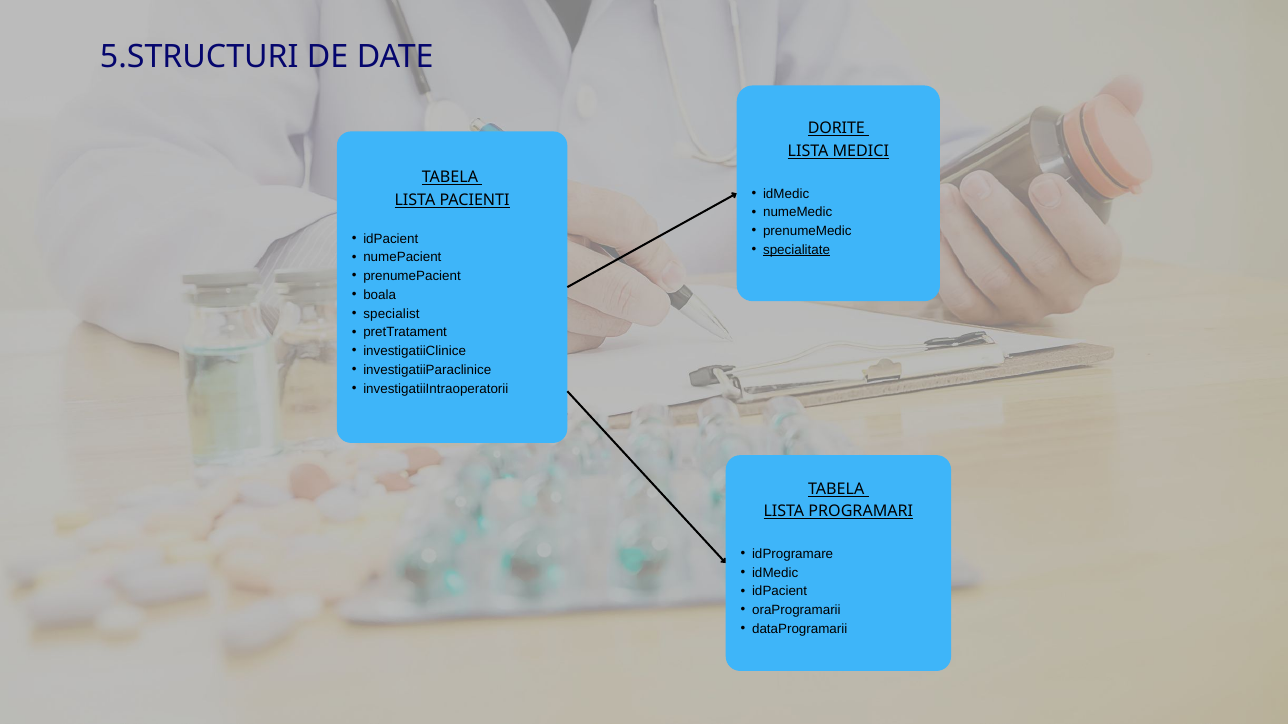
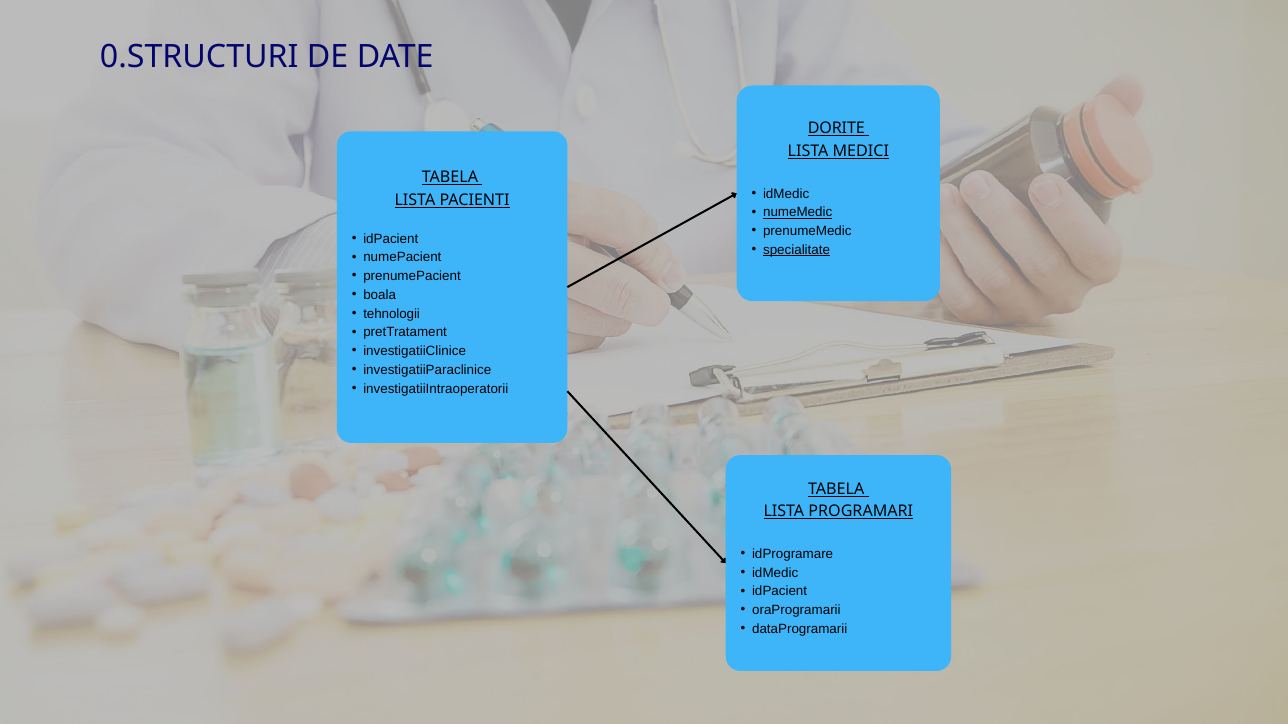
5.STRUCTURI: 5.STRUCTURI -> 0.STRUCTURI
numeMedic underline: none -> present
specialist: specialist -> tehnologii
